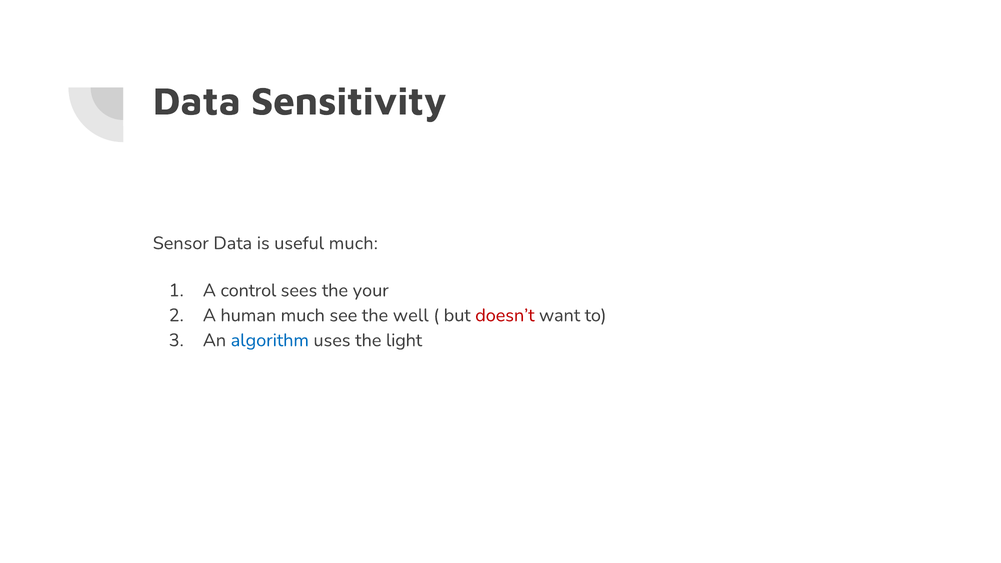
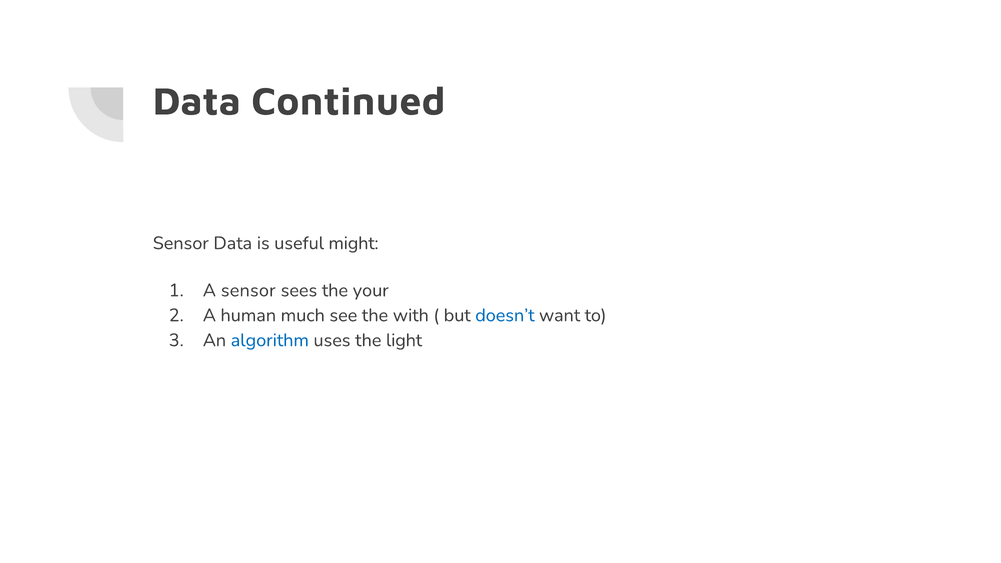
Sensitivity: Sensitivity -> Continued
useful much: much -> might
A control: control -> sensor
well: well -> with
doesn’t colour: red -> blue
